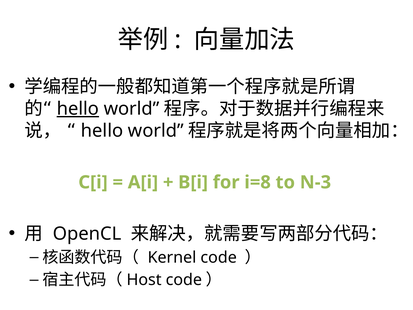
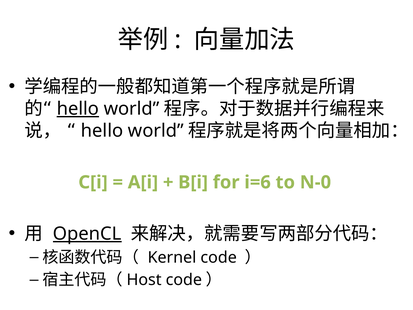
i=8: i=8 -> i=6
N-3: N-3 -> N-0
OpenCL underline: none -> present
